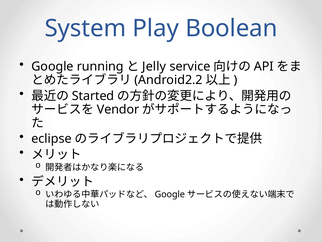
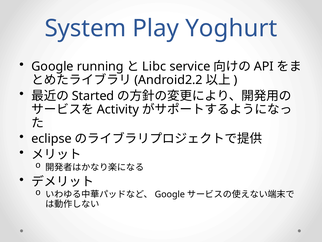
Boolean: Boolean -> Yoghurt
Jelly: Jelly -> Libc
Vendor: Vendor -> Activity
